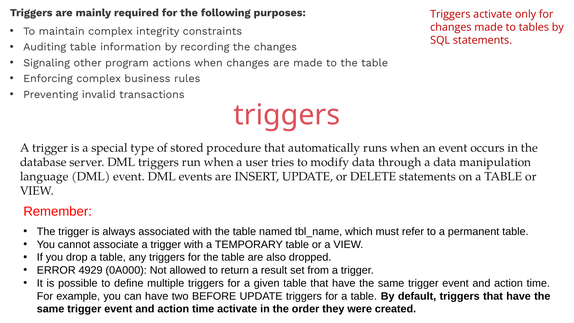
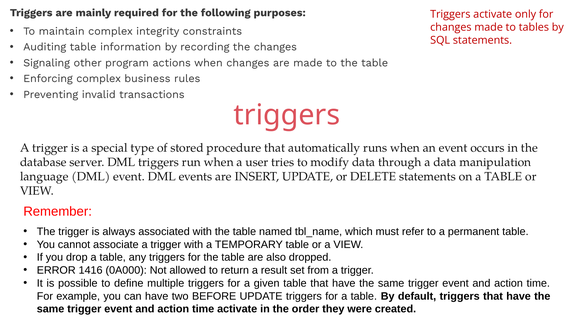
4929: 4929 -> 1416
